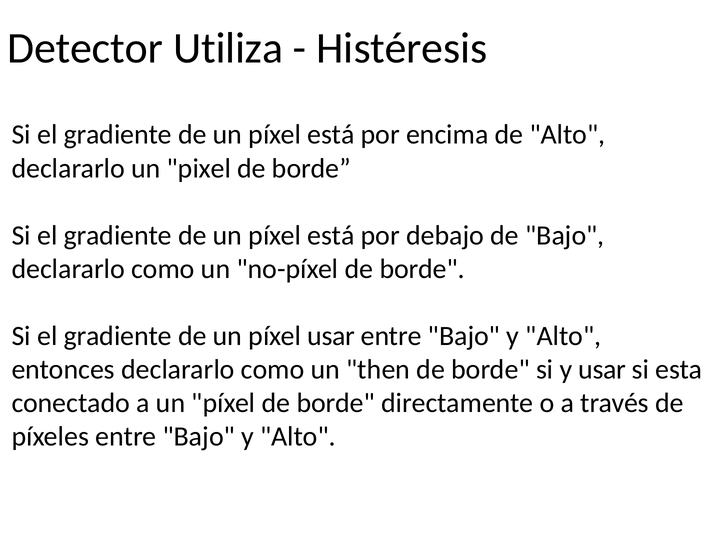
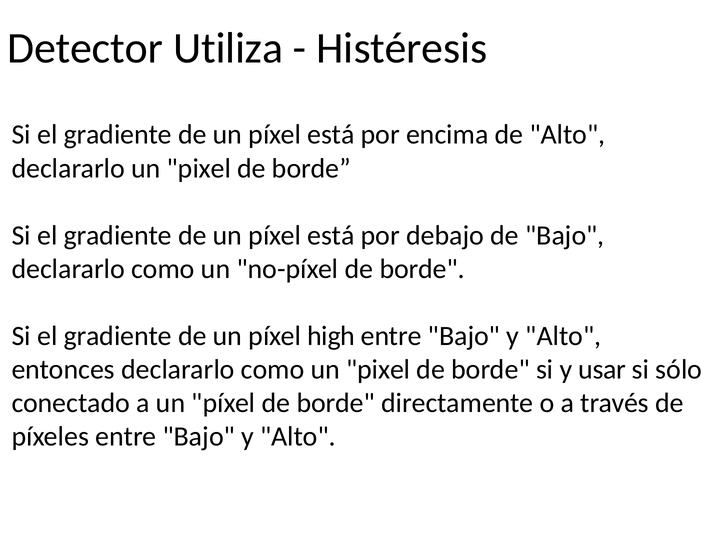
píxel usar: usar -> high
como un then: then -> pixel
esta: esta -> sólo
